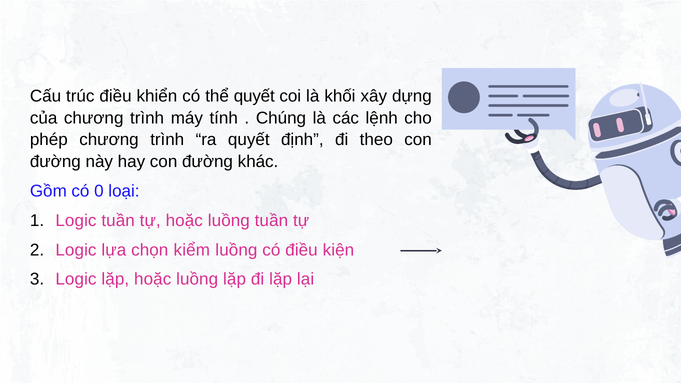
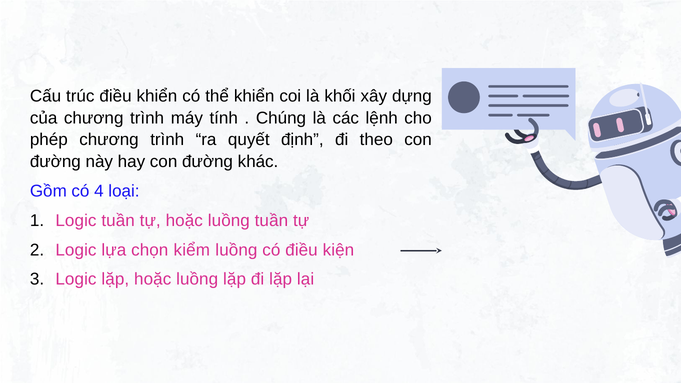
thể quyết: quyết -> khiển
0: 0 -> 4
